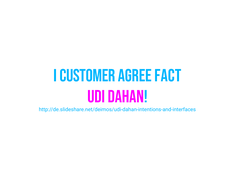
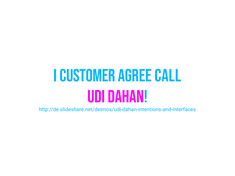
fact: fact -> call
